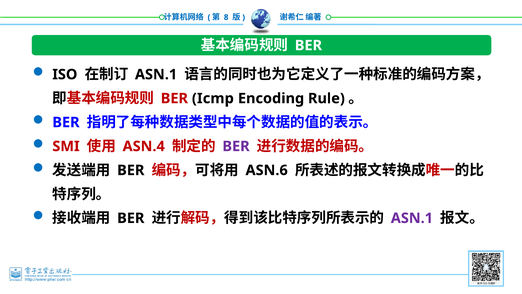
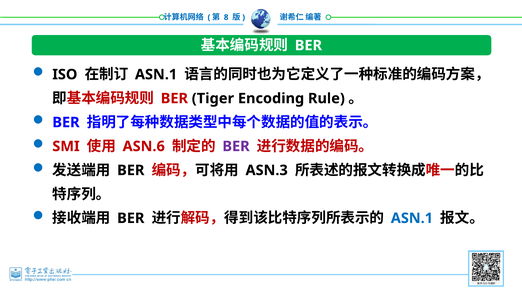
Icmp: Icmp -> Tiger
ASN.4: ASN.4 -> ASN.6
ASN.6: ASN.6 -> ASN.3
ASN.1 at (412, 218) colour: purple -> blue
